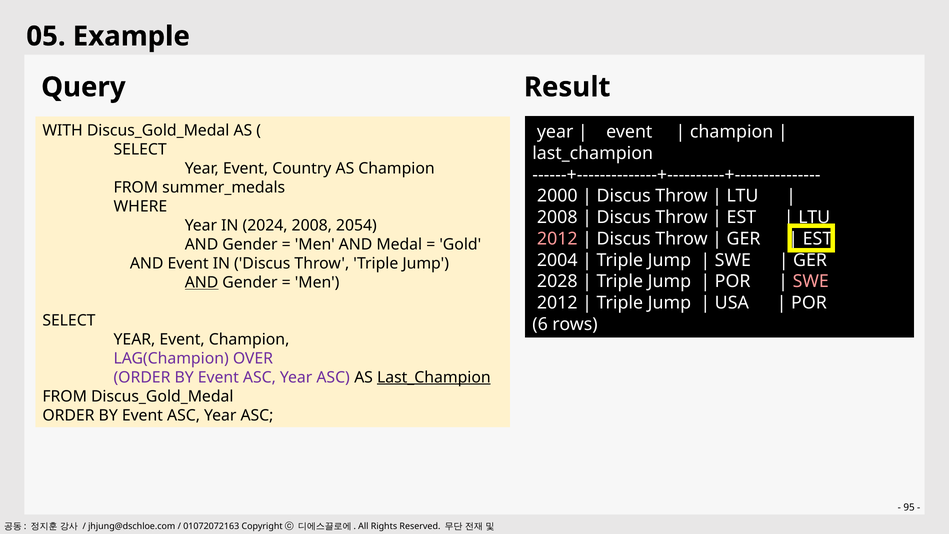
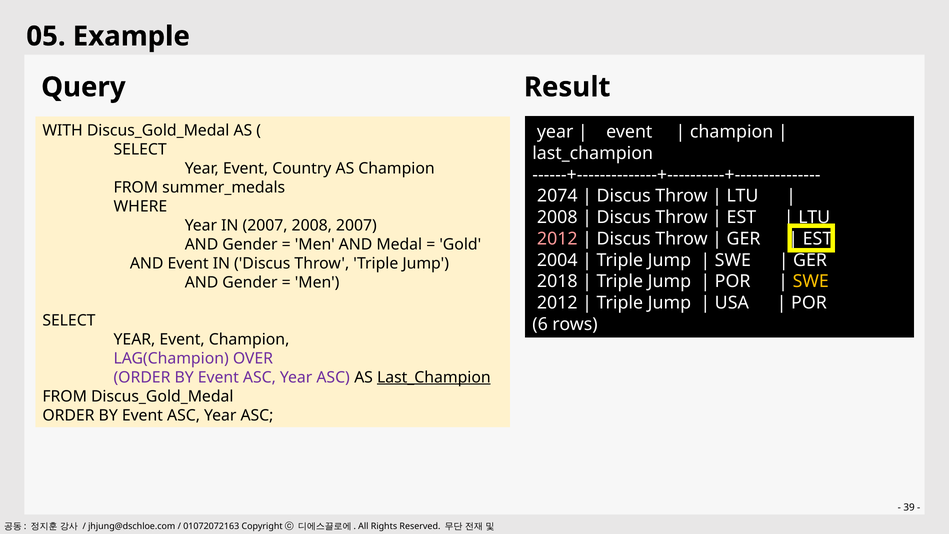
2000: 2000 -> 2074
IN 2024: 2024 -> 2007
2008 2054: 2054 -> 2007
2028: 2028 -> 2018
SWE at (811, 281) colour: pink -> yellow
AND at (202, 282) underline: present -> none
95: 95 -> 39
